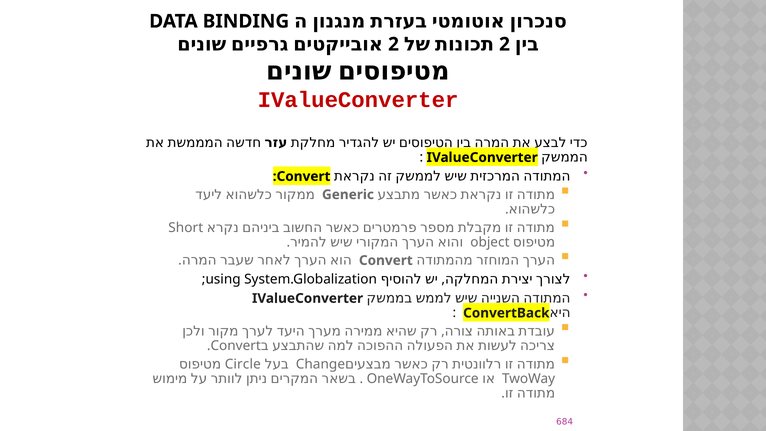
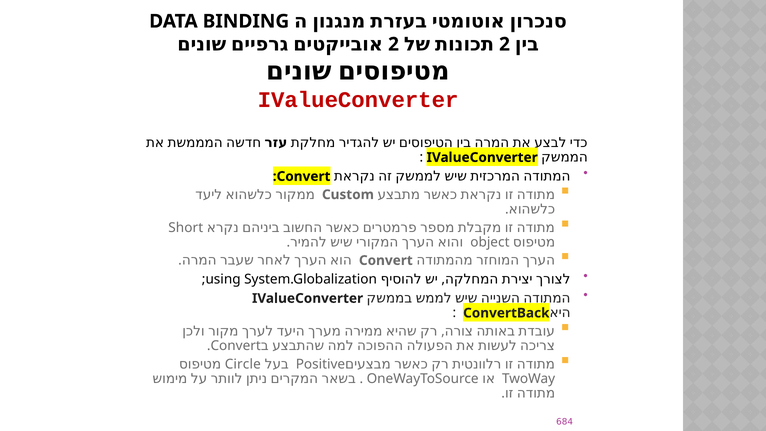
Generic: Generic -> Custom
Change: Change -> Positive
